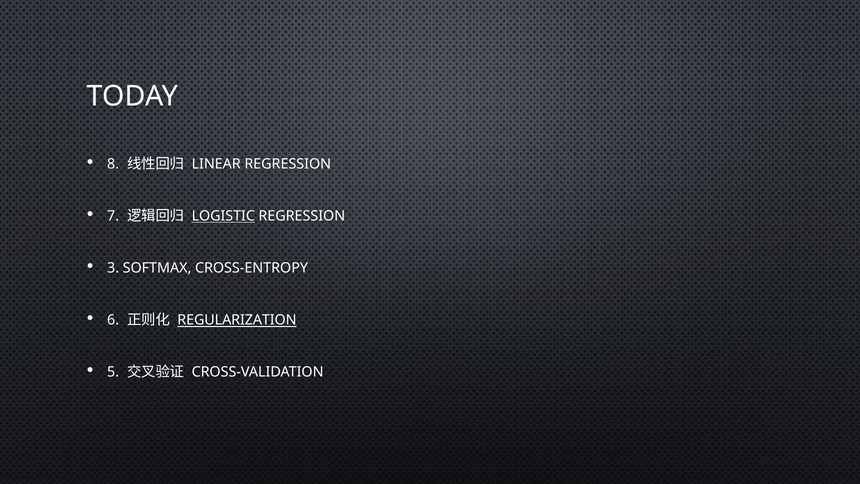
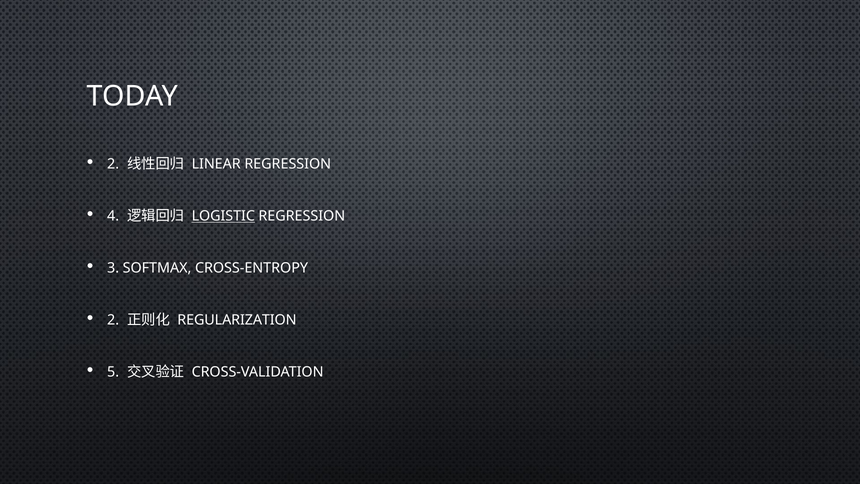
8 at (113, 164): 8 -> 2
7: 7 -> 4
6 at (113, 320): 6 -> 2
REGULARIZATION underline: present -> none
